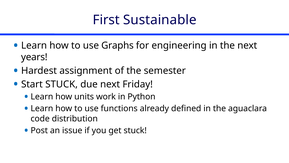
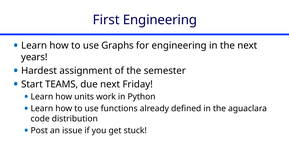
First Sustainable: Sustainable -> Engineering
Start STUCK: STUCK -> TEAMS
